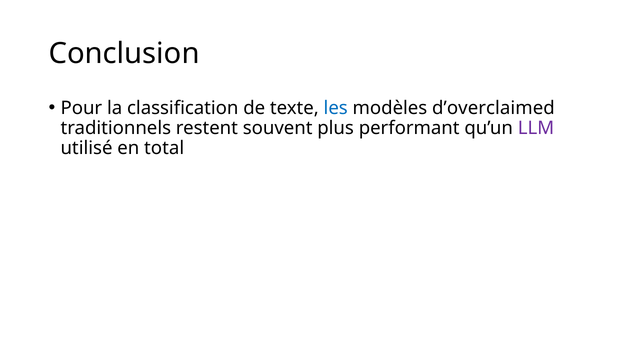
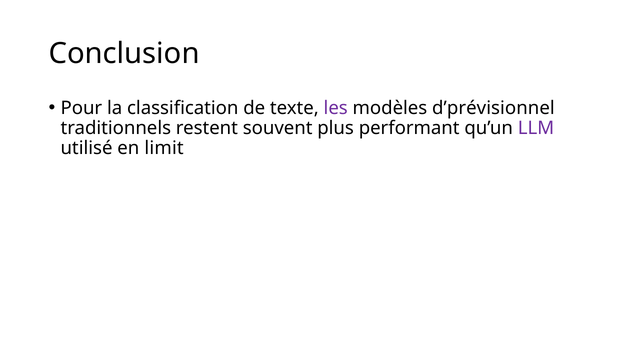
les colour: blue -> purple
d’overclaimed: d’overclaimed -> d’prévisionnel
total: total -> limit
